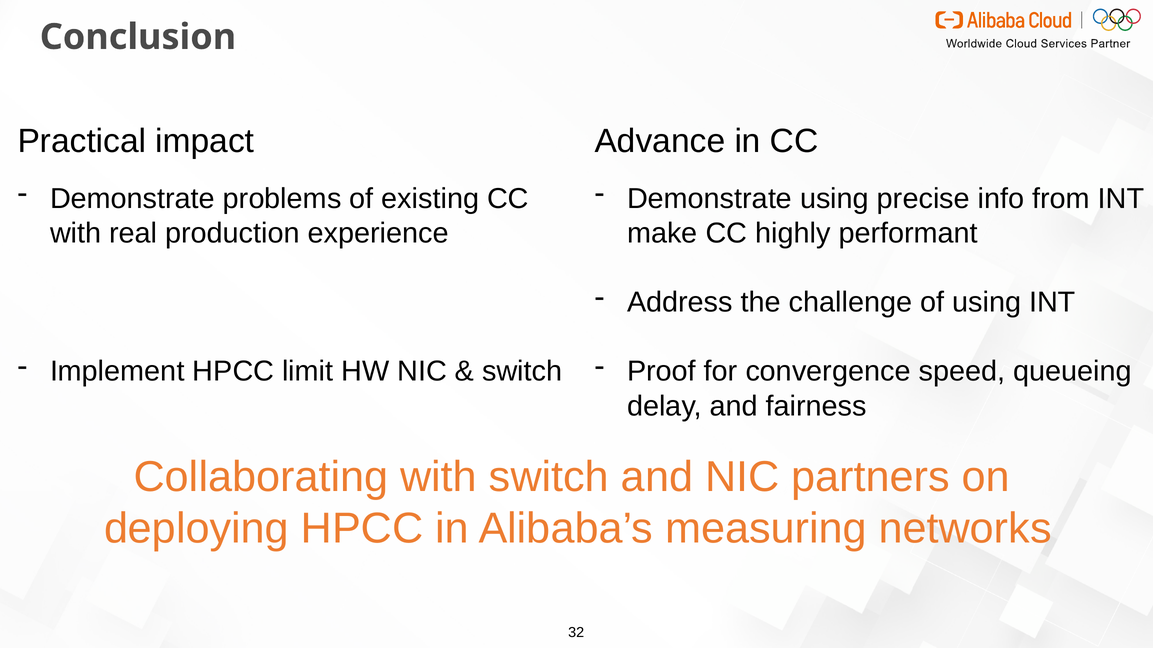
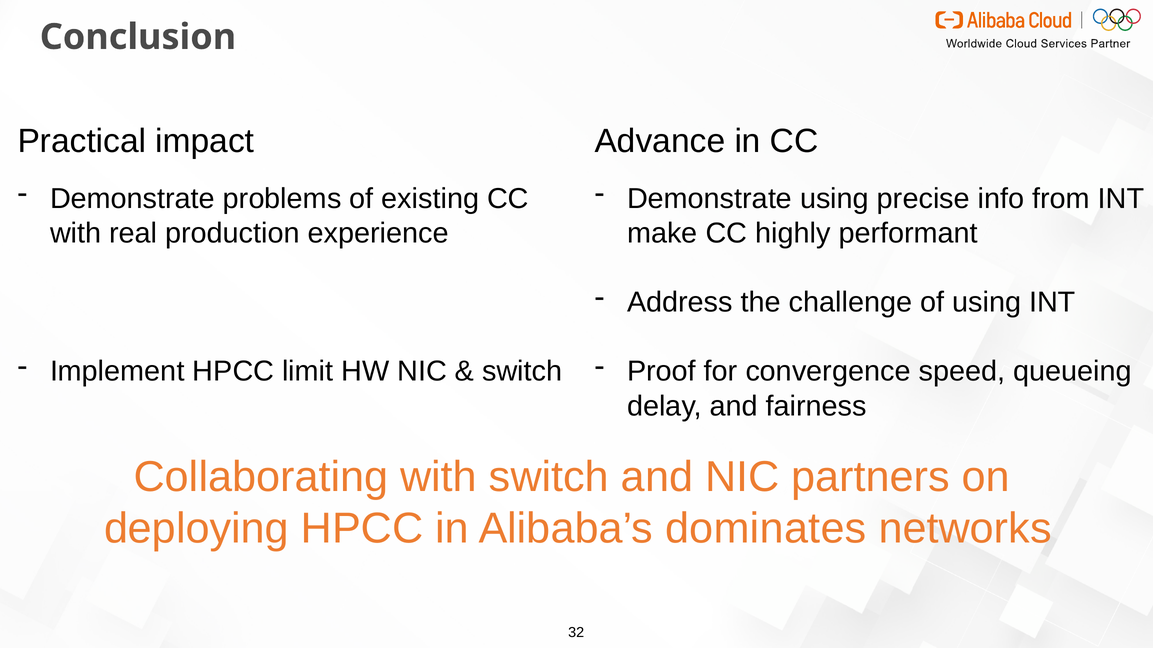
measuring: measuring -> dominates
